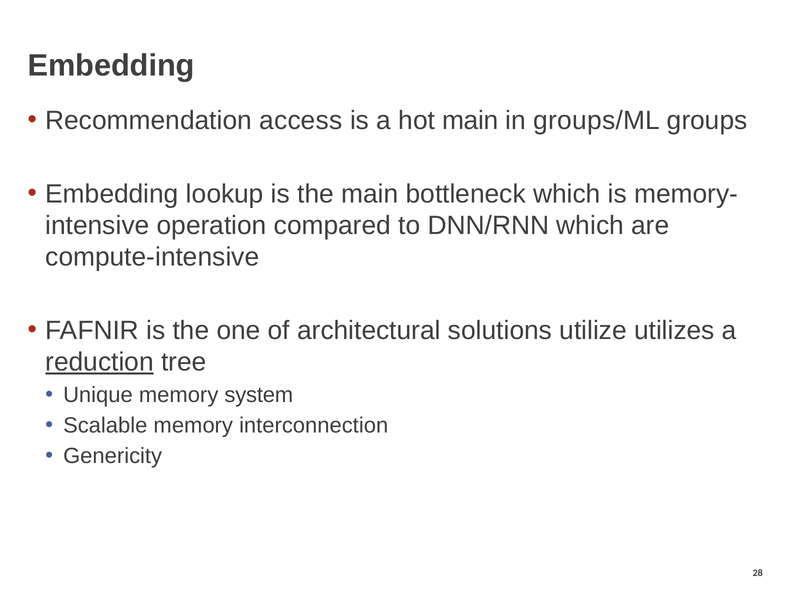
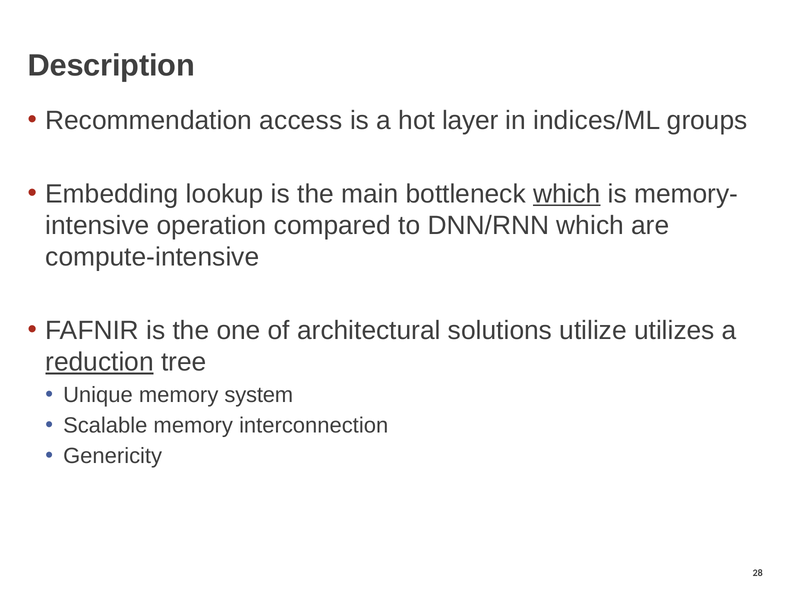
Embedding at (111, 65): Embedding -> Description
hot main: main -> layer
groups/ML: groups/ML -> indices/ML
which at (567, 194) underline: none -> present
